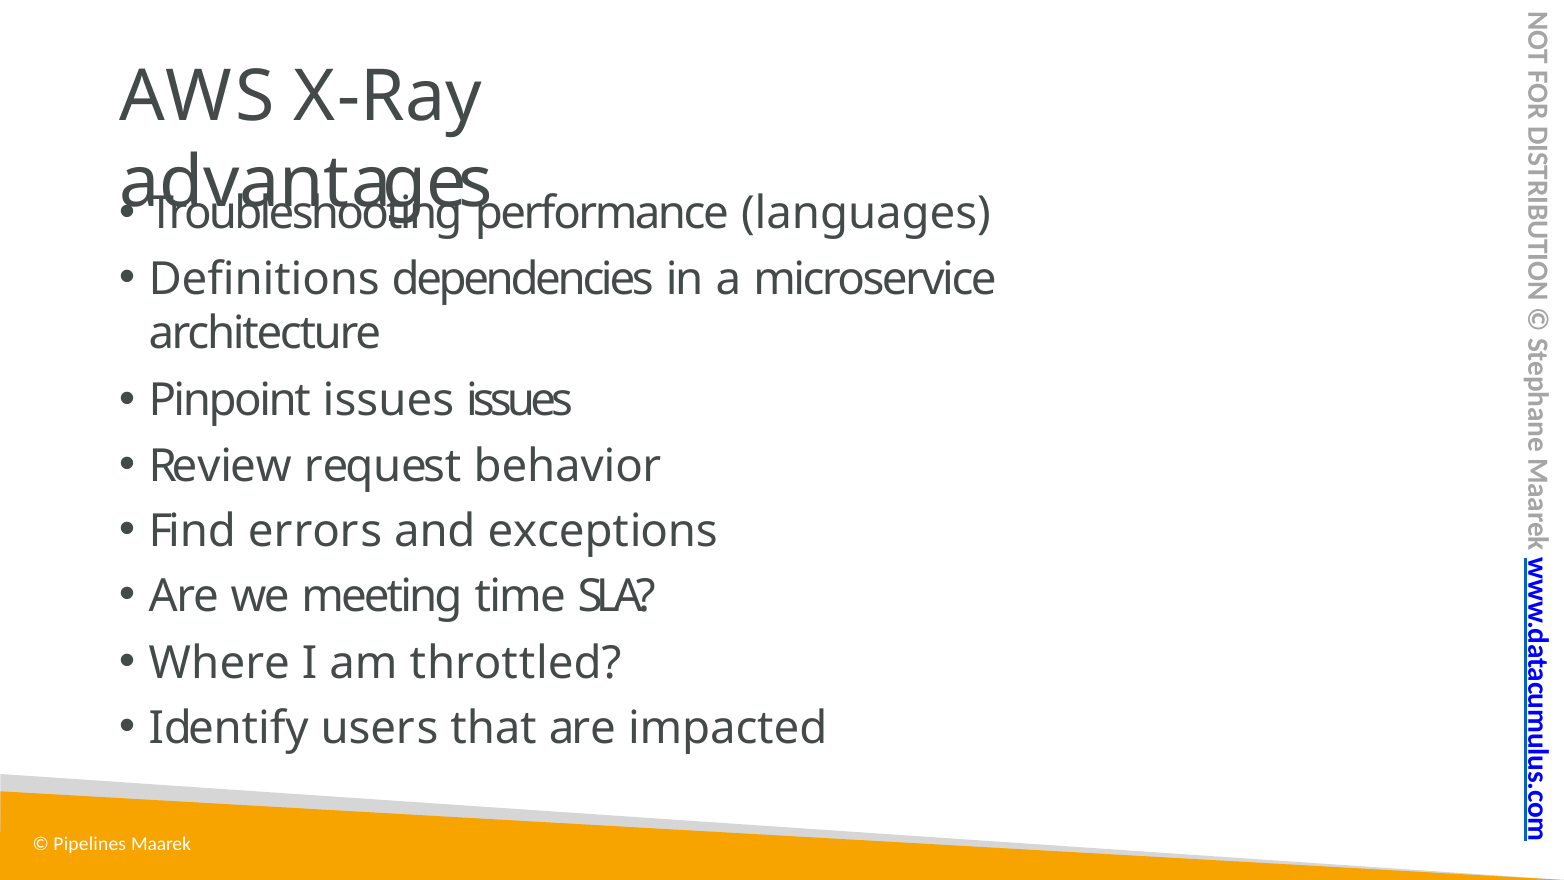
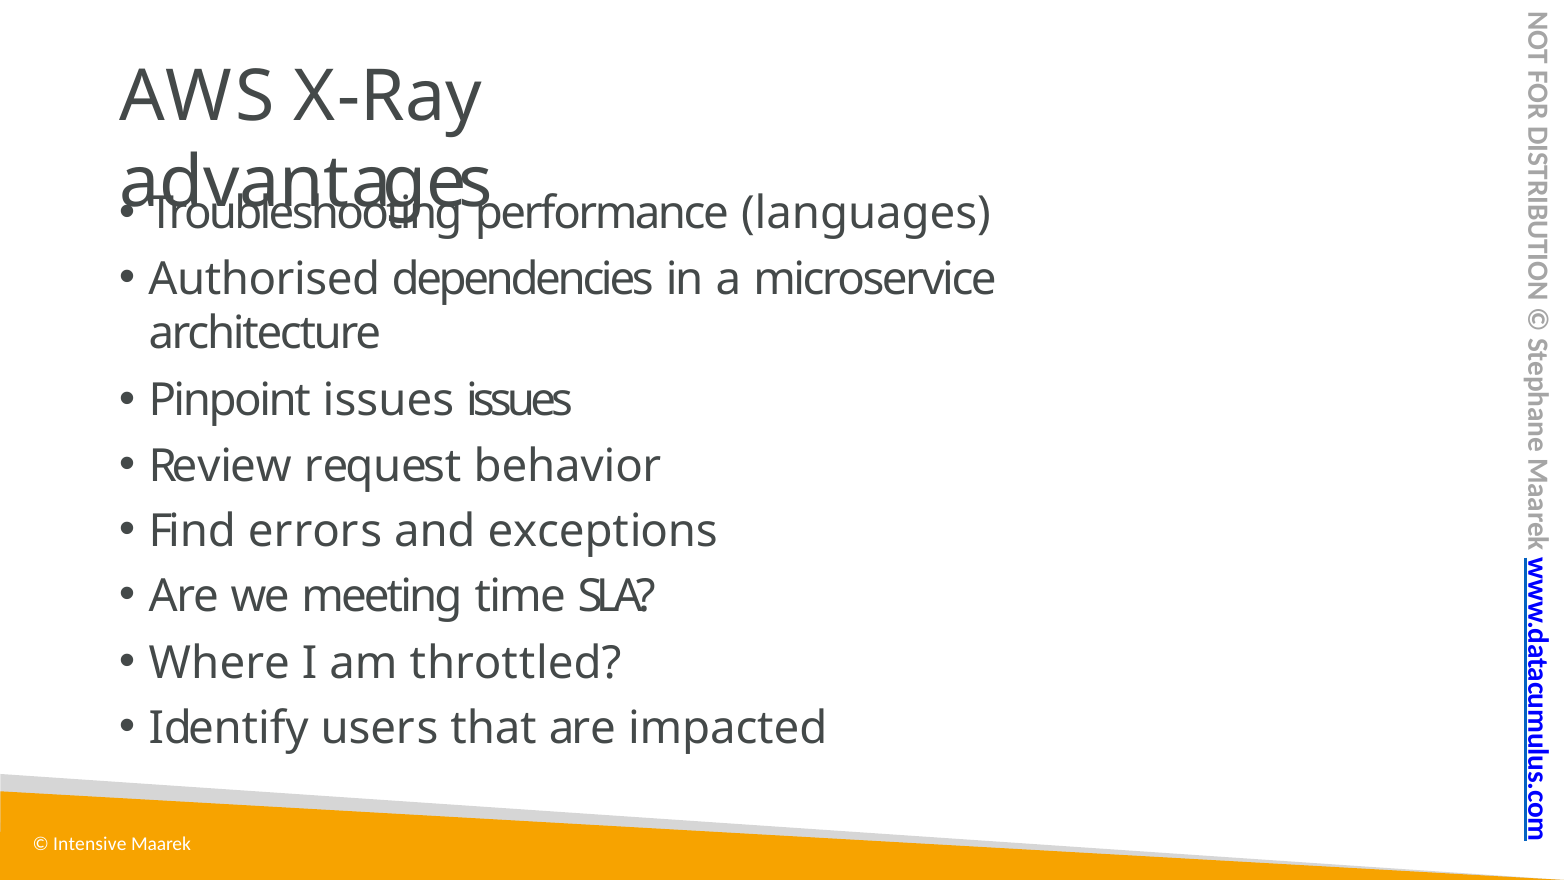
Definitions: Definitions -> Authorised
Pipelines: Pipelines -> Intensive
